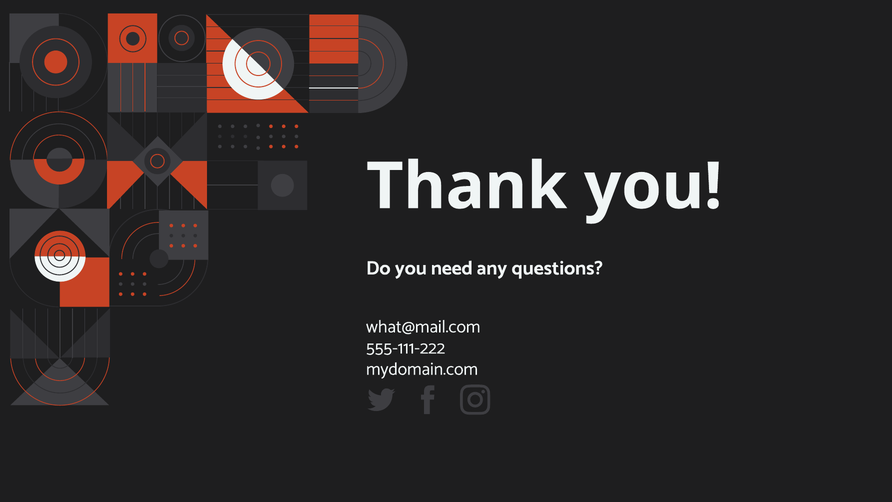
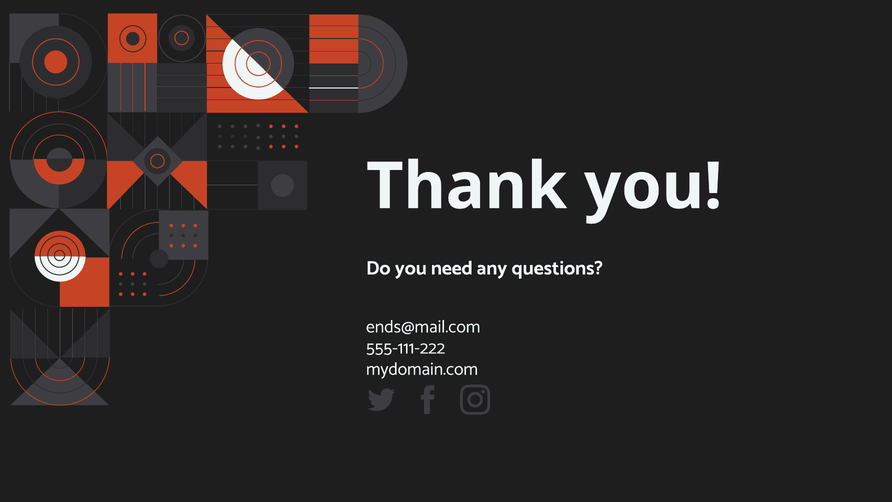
what@mail.com: what@mail.com -> ends@mail.com
